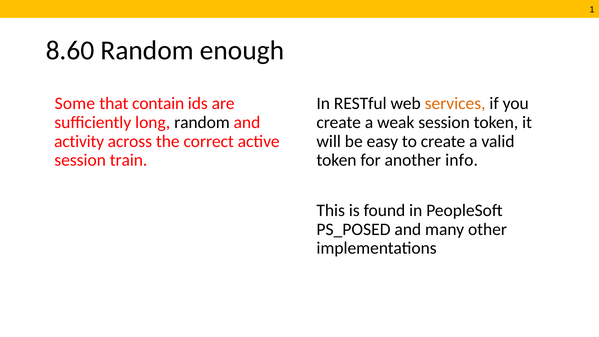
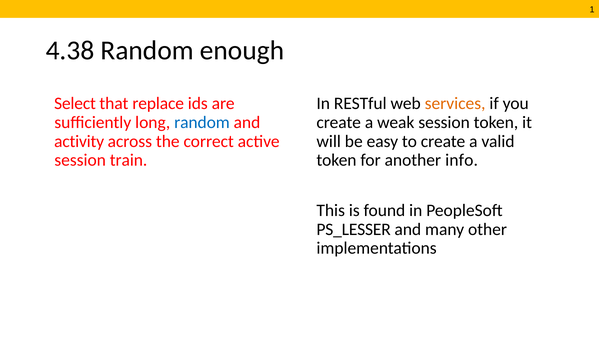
8.60: 8.60 -> 4.38
Some: Some -> Select
contain: contain -> replace
random at (202, 122) colour: black -> blue
PS_POSED: PS_POSED -> PS_LESSER
